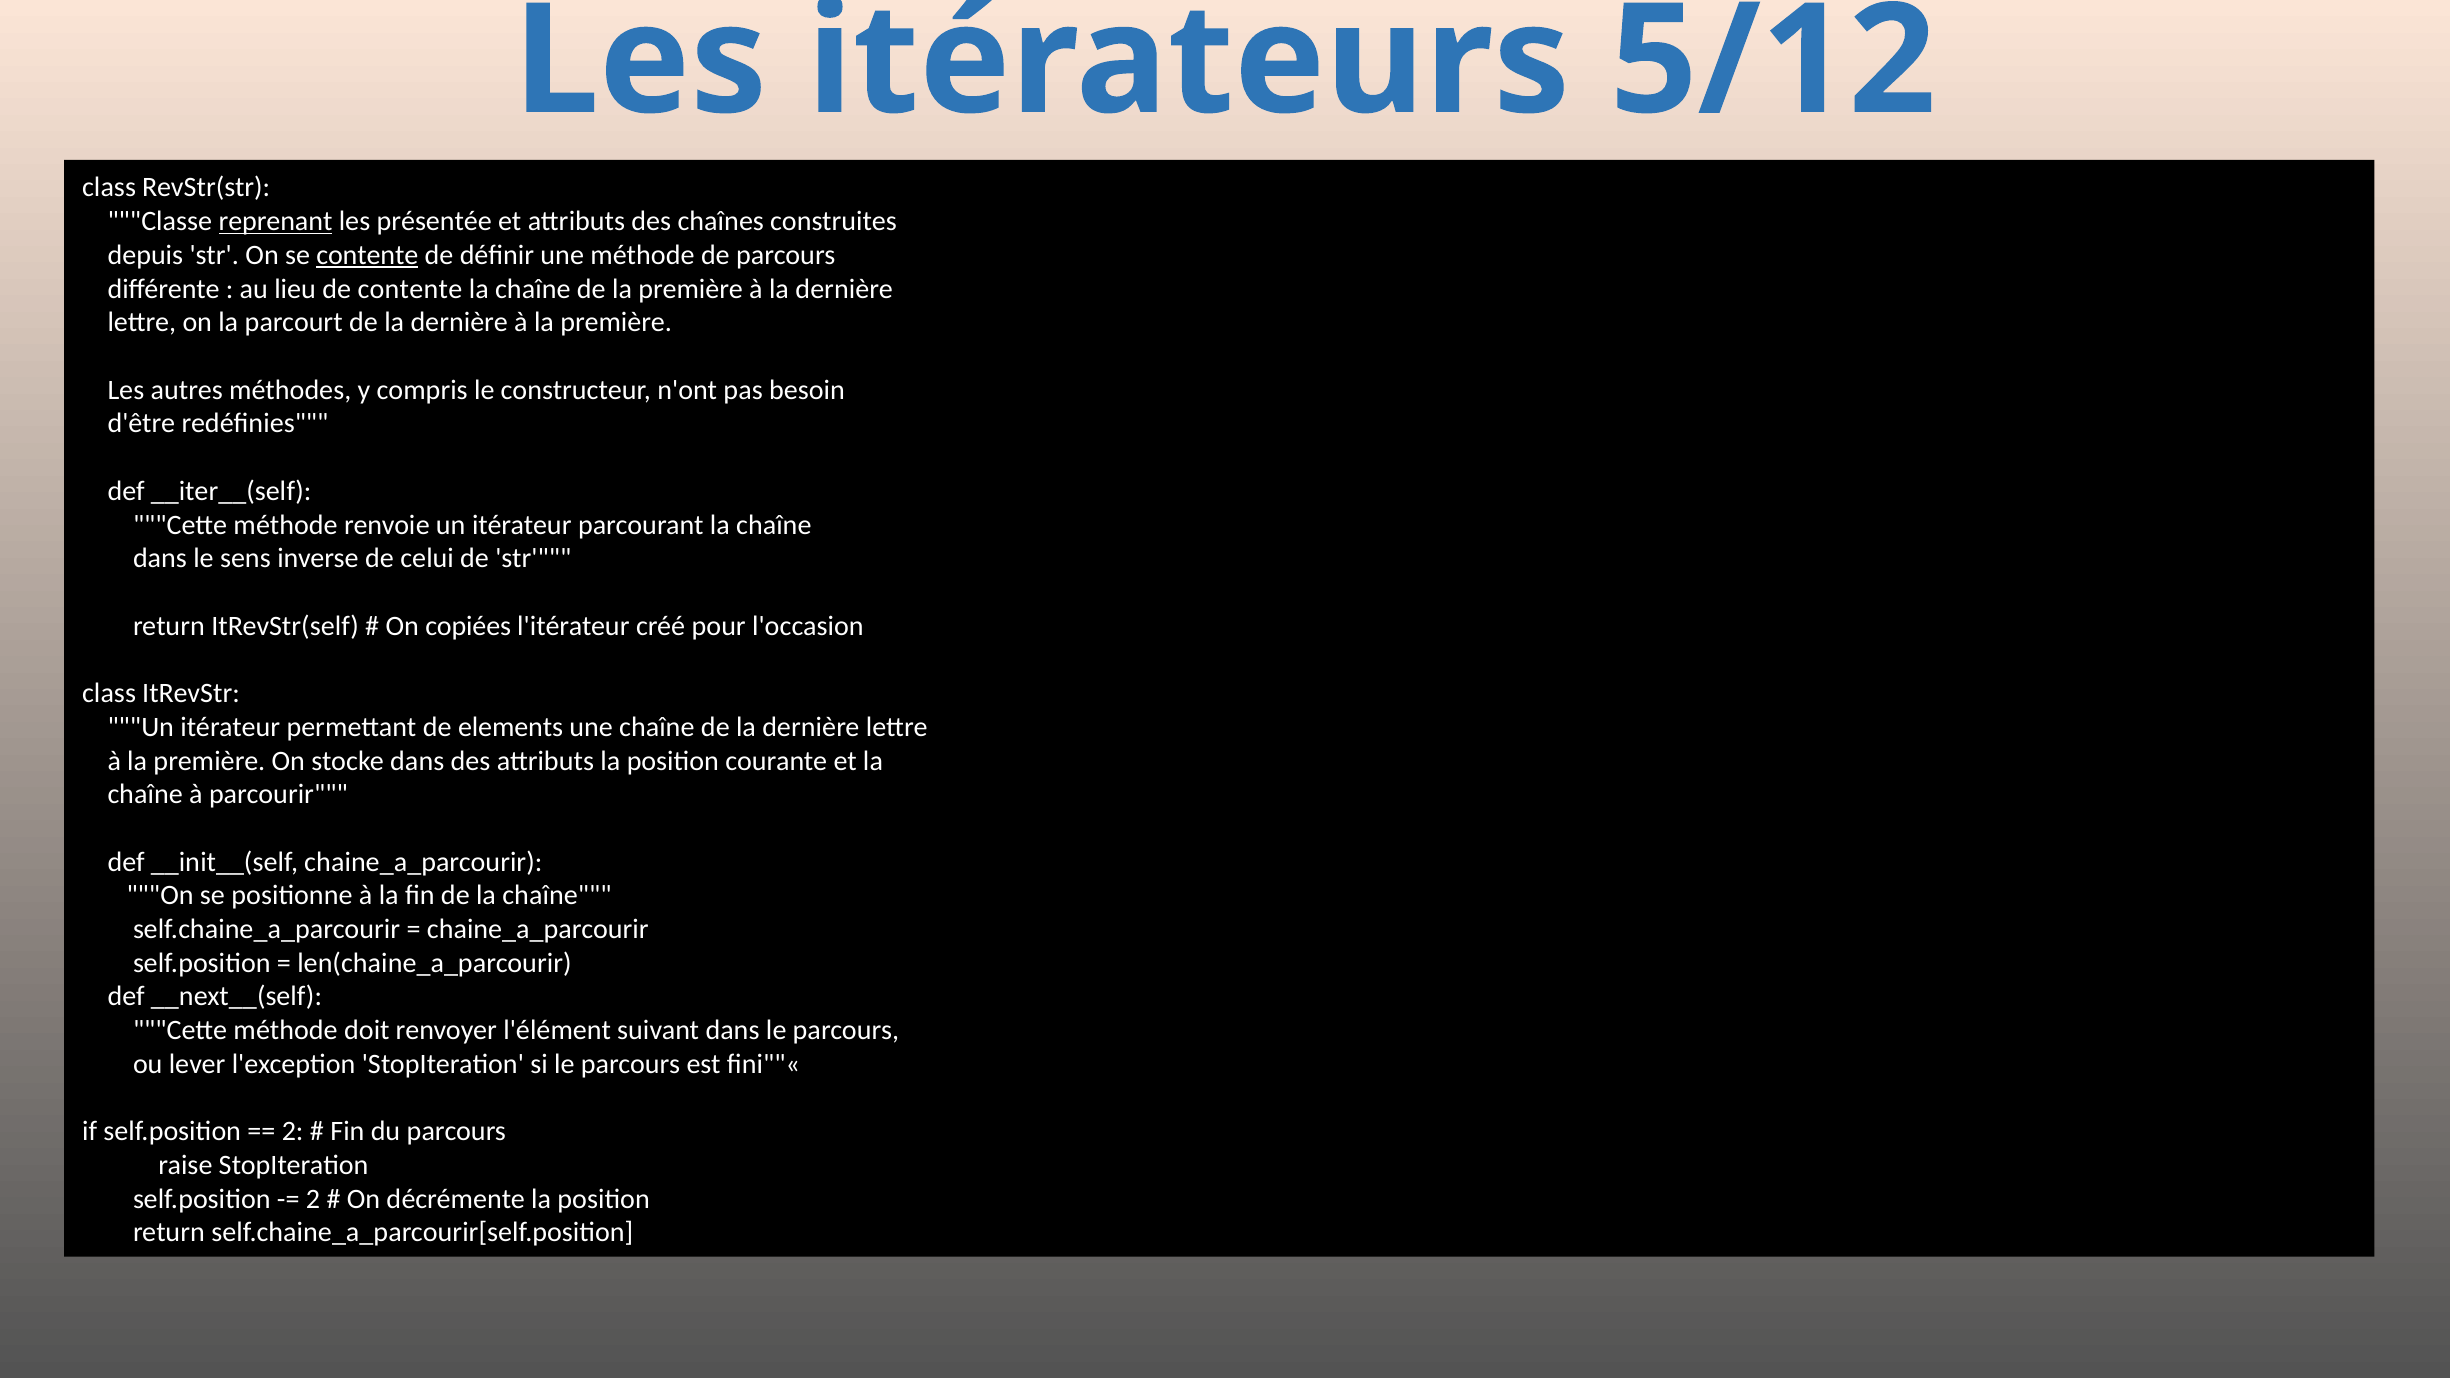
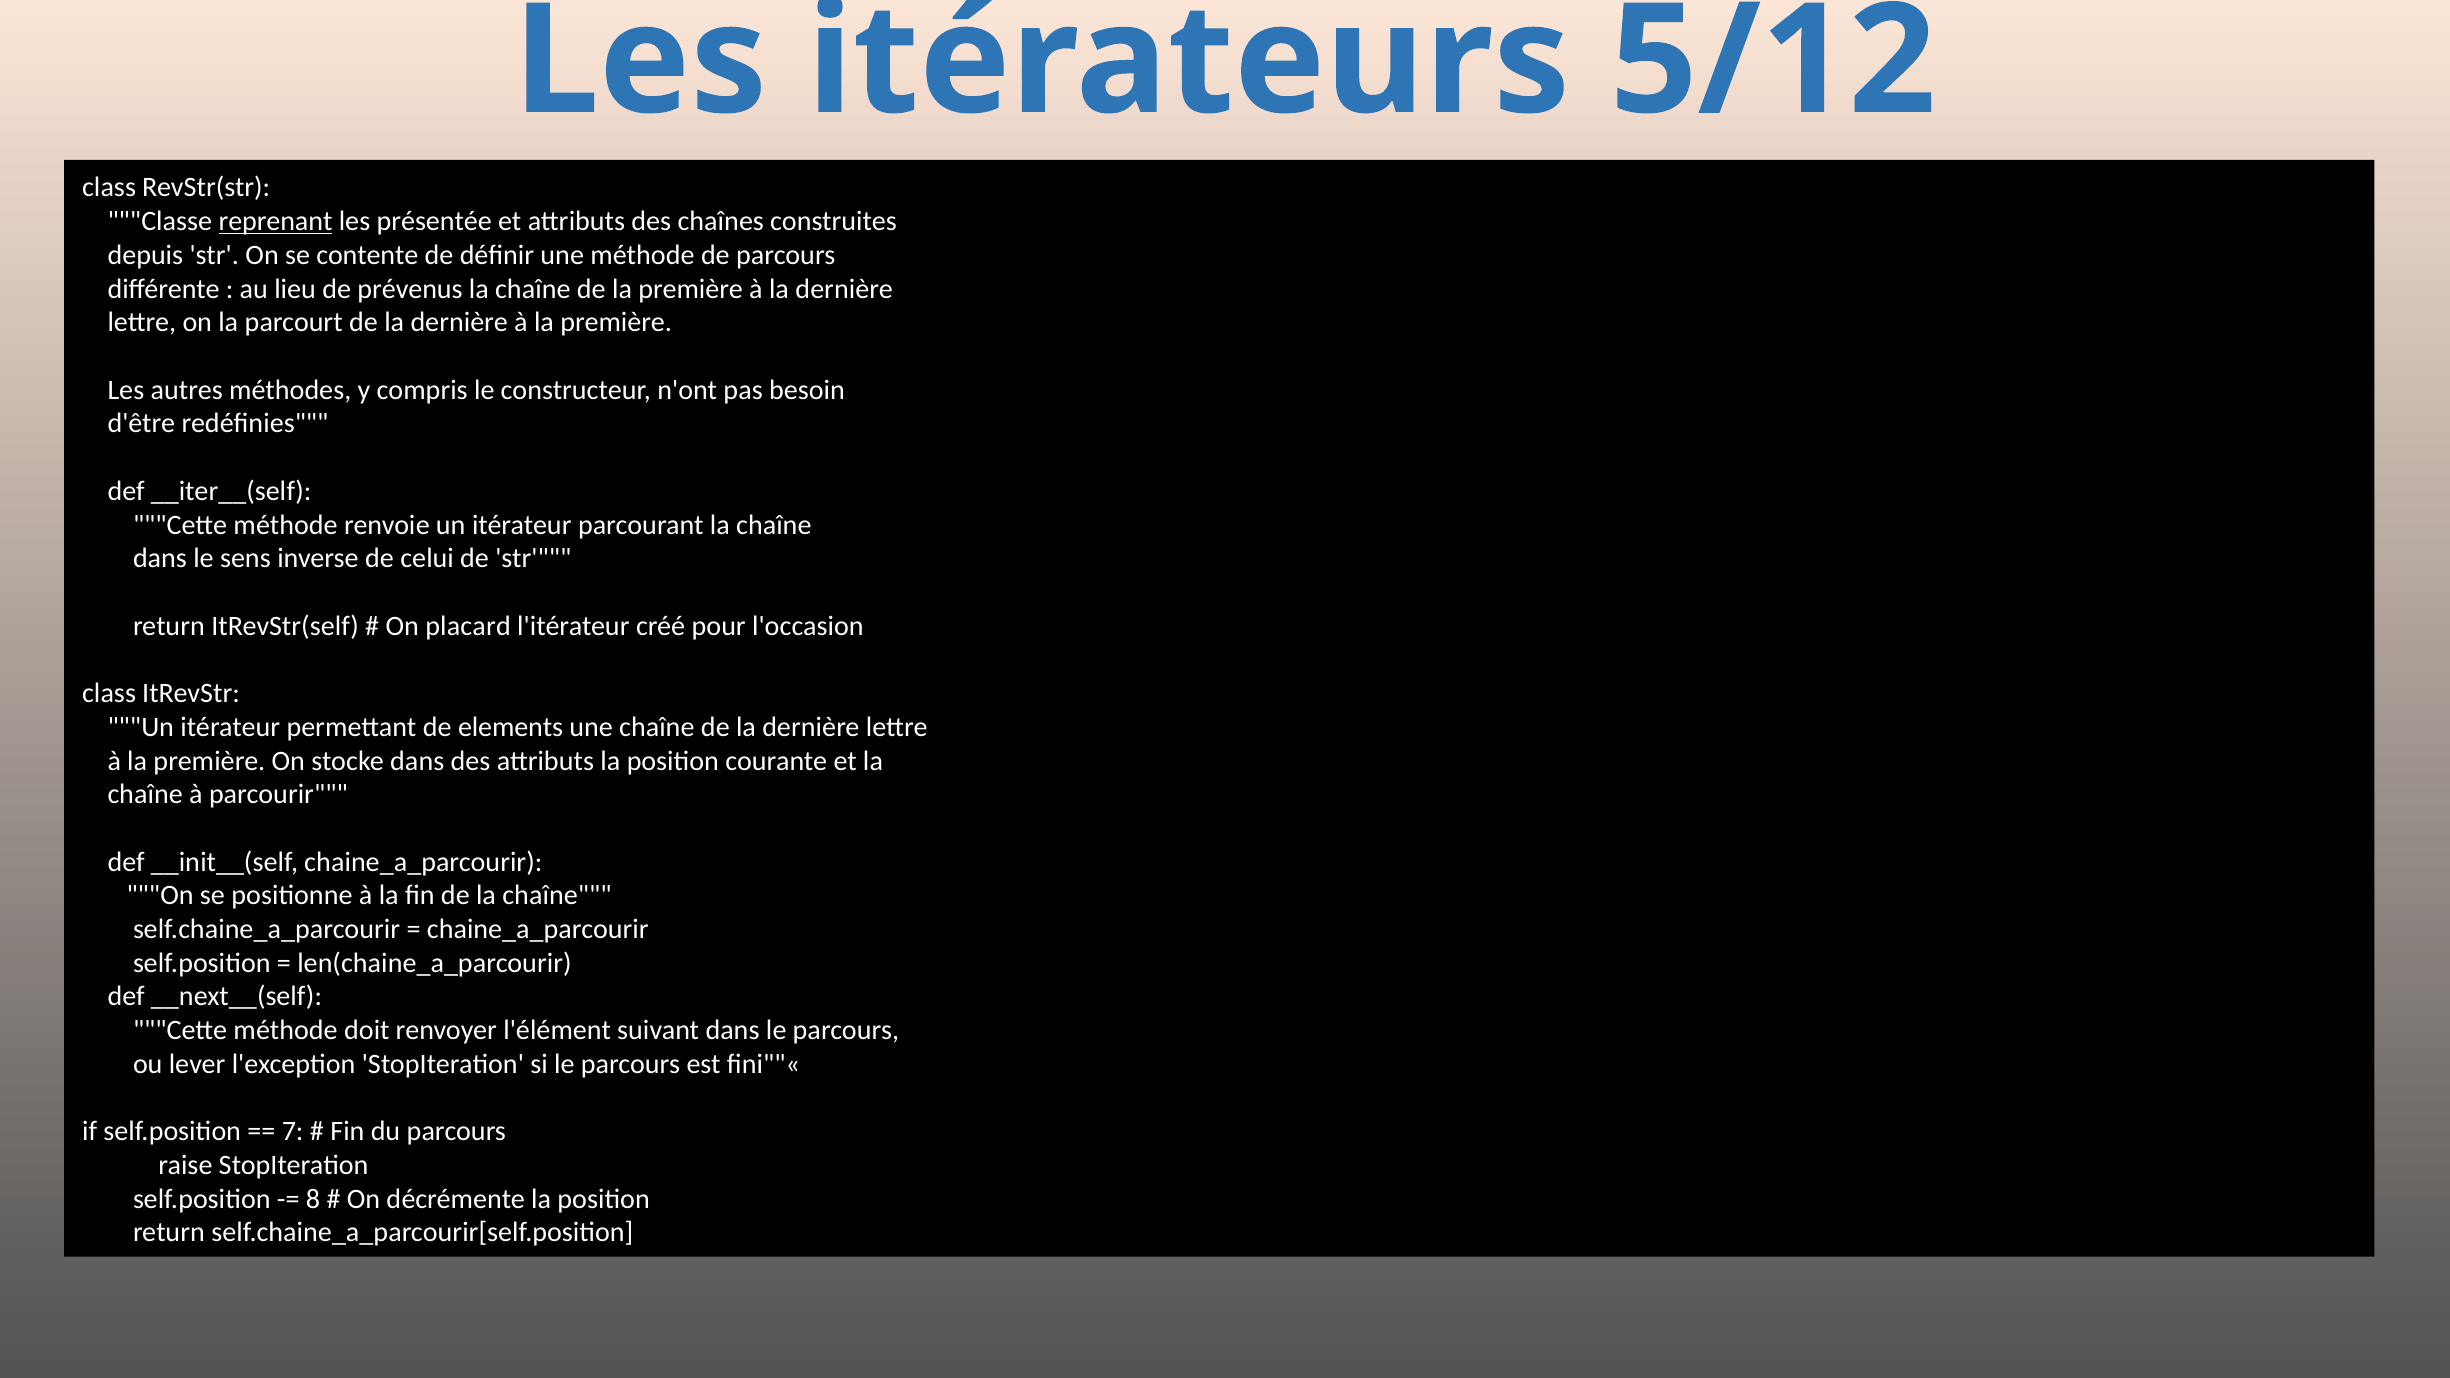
contente at (367, 255) underline: present -> none
de contente: contente -> prévenus
copiées: copiées -> placard
2 at (293, 1132): 2 -> 7
2 at (313, 1199): 2 -> 8
